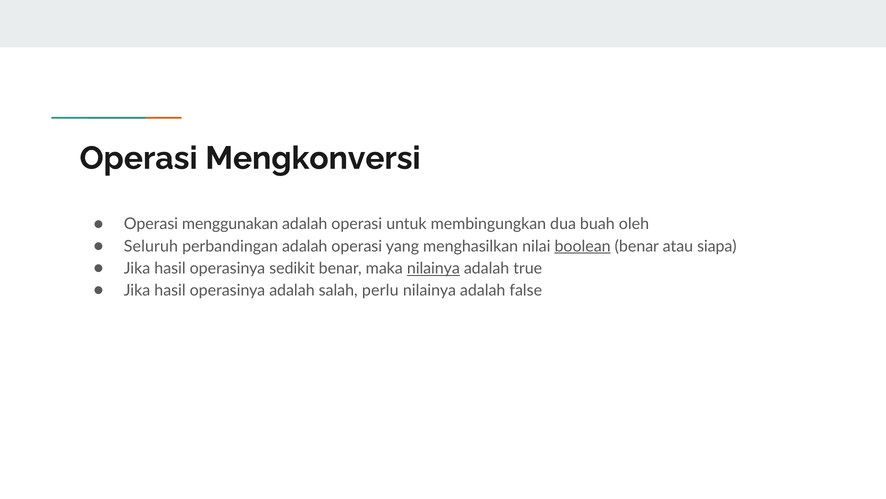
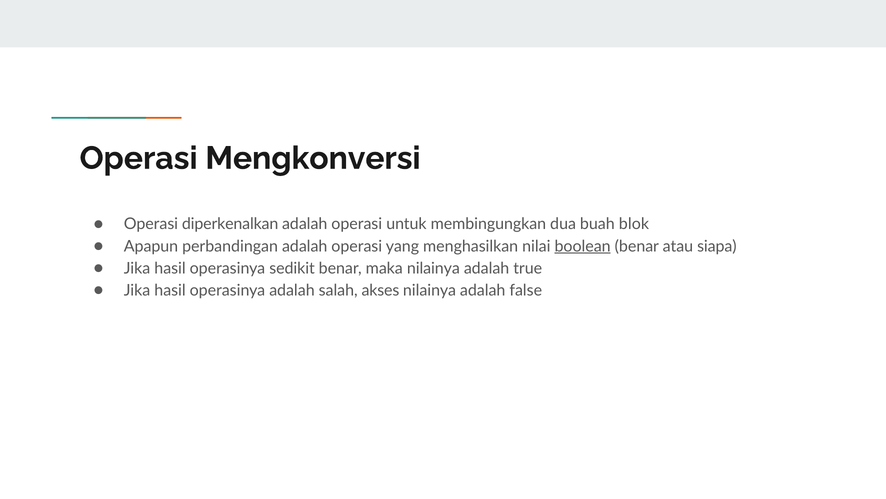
menggunakan: menggunakan -> diperkenalkan
oleh: oleh -> blok
Seluruh: Seluruh -> Apapun
nilainya at (433, 268) underline: present -> none
perlu: perlu -> akses
